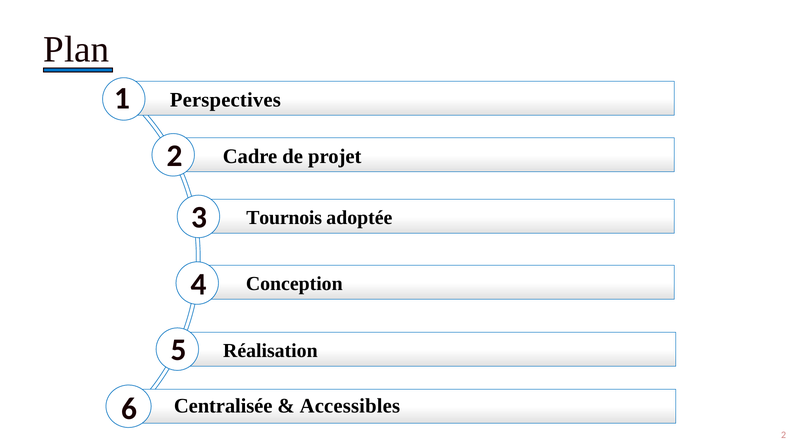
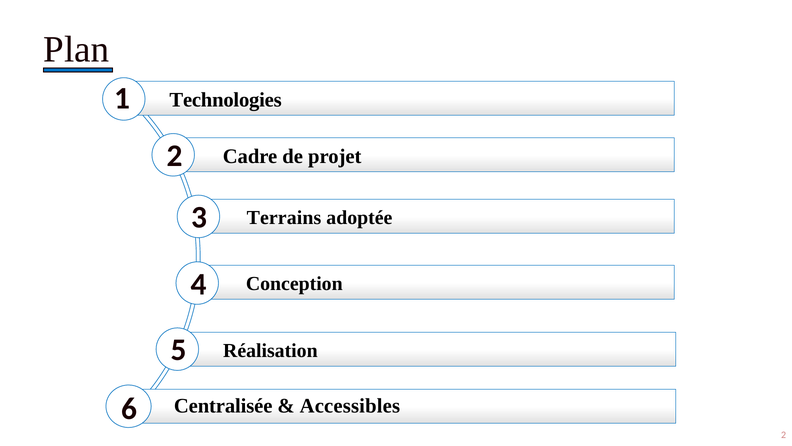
Perspectives: Perspectives -> Technologies
Tournois: Tournois -> Terrains
